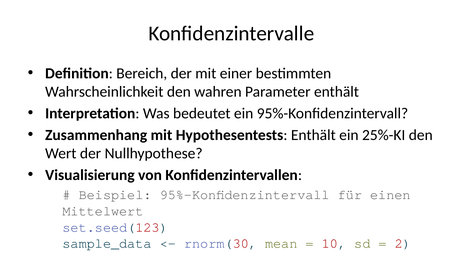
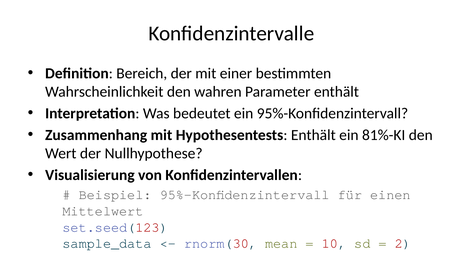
25%-KI: 25%-KI -> 81%-KI
